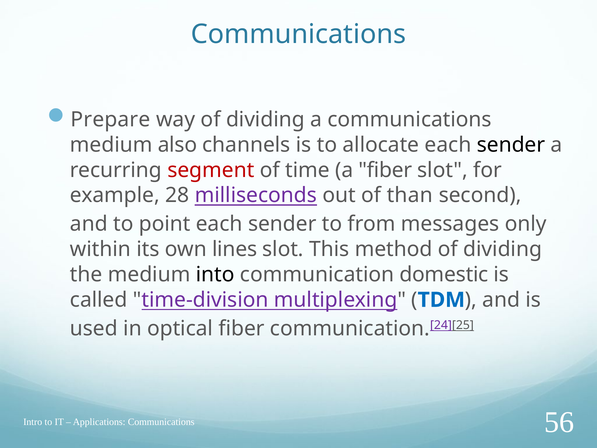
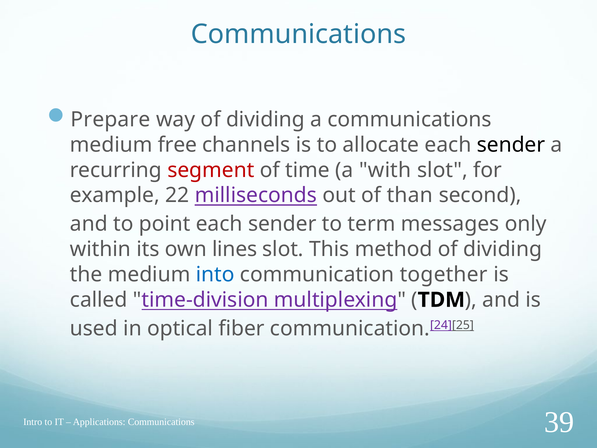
also: also -> free
a fiber: fiber -> with
28: 28 -> 22
from: from -> term
into colour: black -> blue
domestic: domestic -> together
TDM colour: blue -> black
56: 56 -> 39
